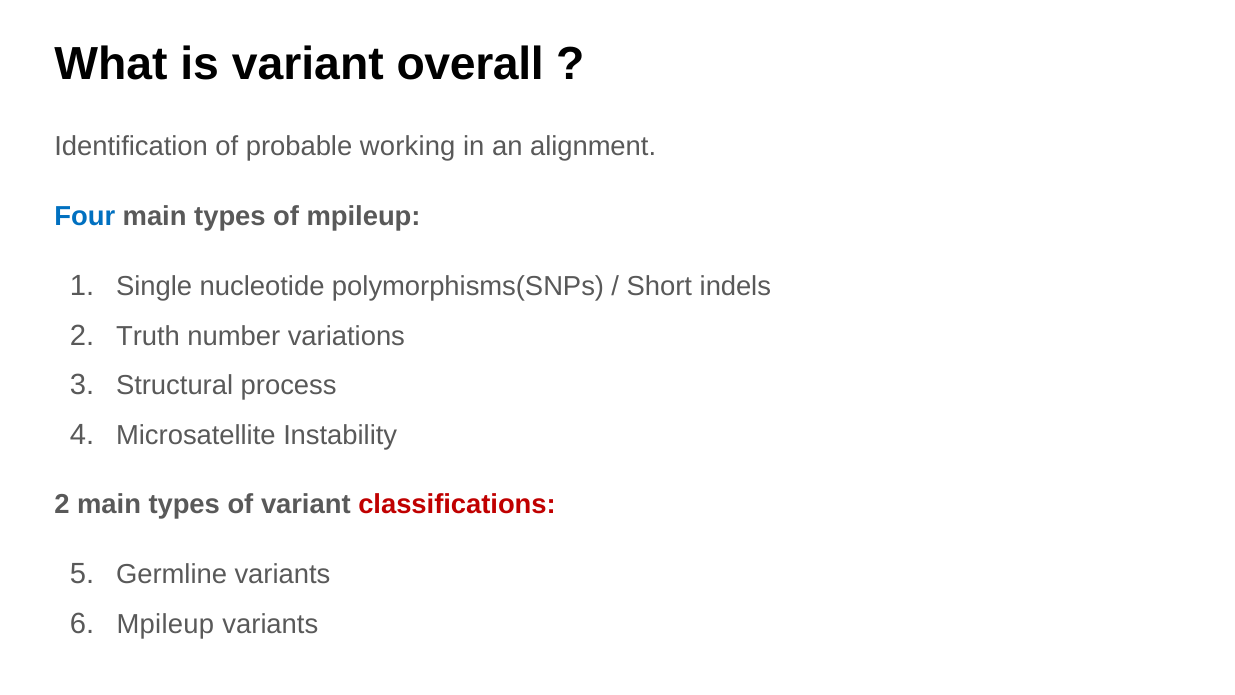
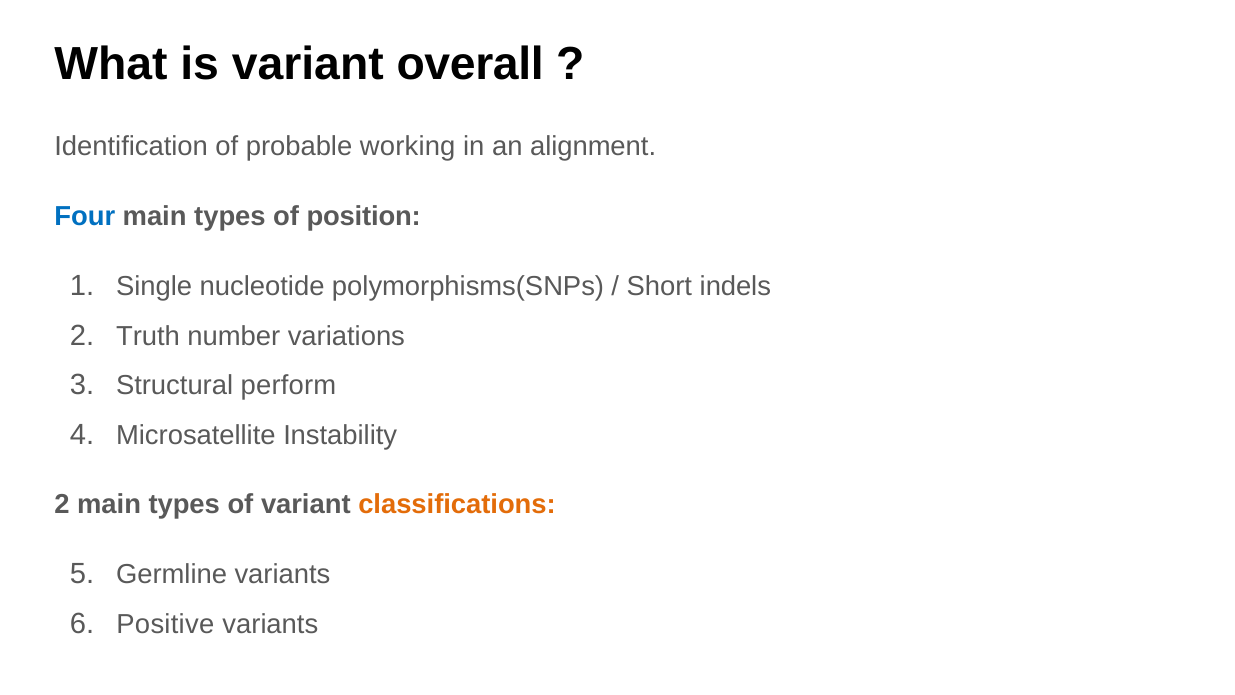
of mpileup: mpileup -> position
process: process -> perform
classifications colour: red -> orange
Mpileup at (165, 624): Mpileup -> Positive
